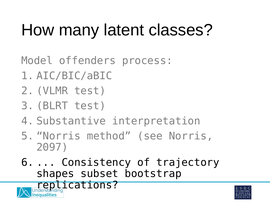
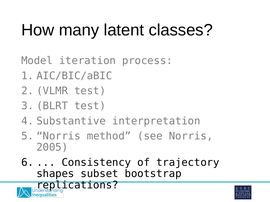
offenders: offenders -> iteration
2097: 2097 -> 2005
